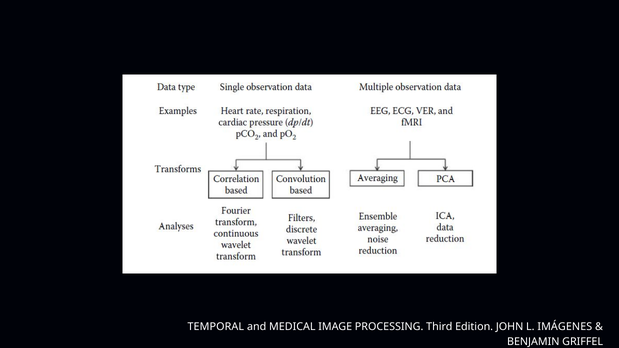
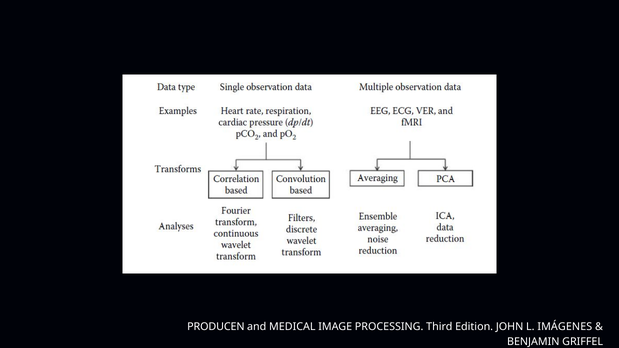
TEMPORAL: TEMPORAL -> PRODUCEN
